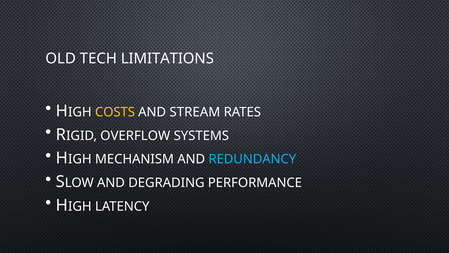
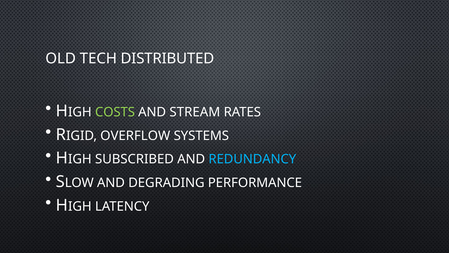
LIMITATIONS: LIMITATIONS -> DISTRIBUTED
COSTS colour: yellow -> light green
MECHANISM: MECHANISM -> SUBSCRIBED
